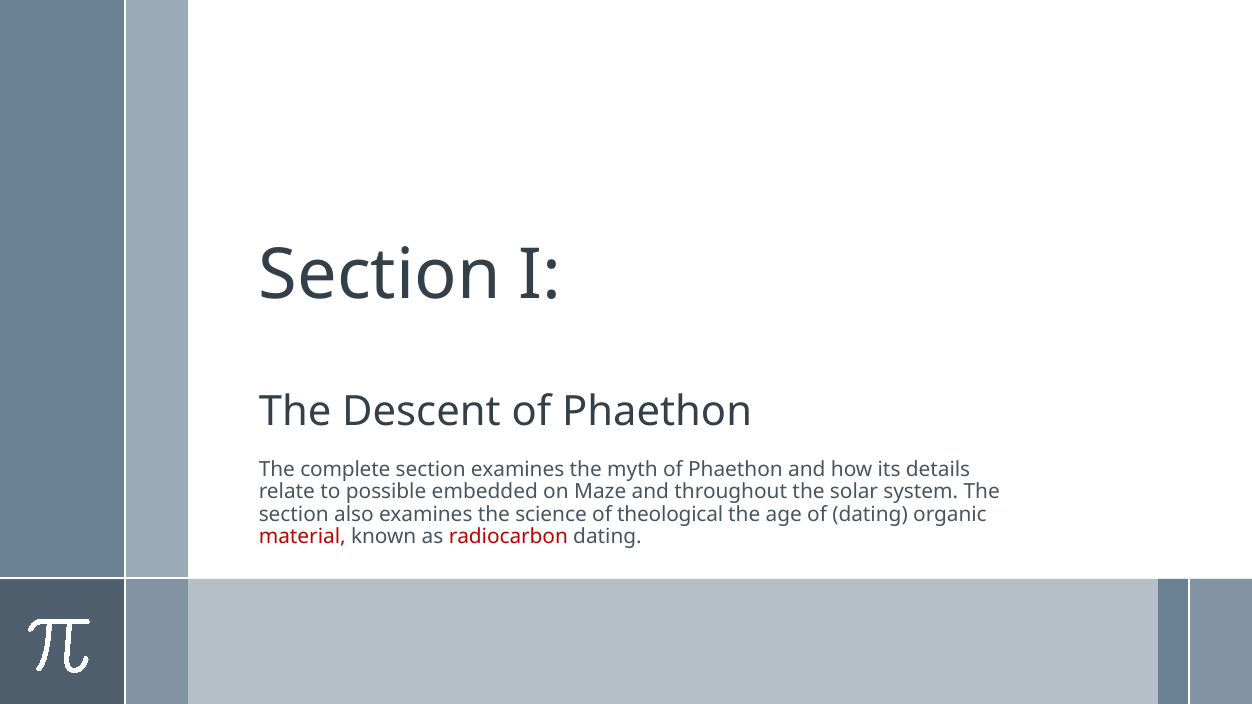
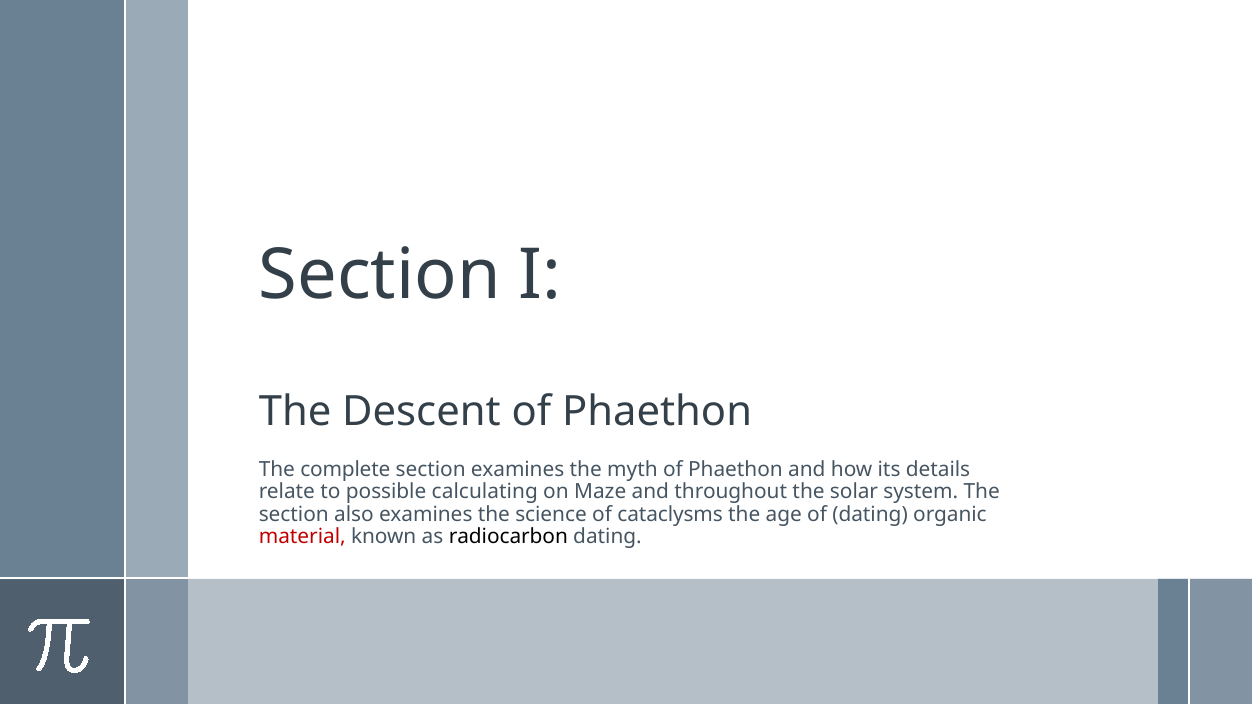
embedded: embedded -> calculating
theological: theological -> cataclysms
radiocarbon colour: red -> black
